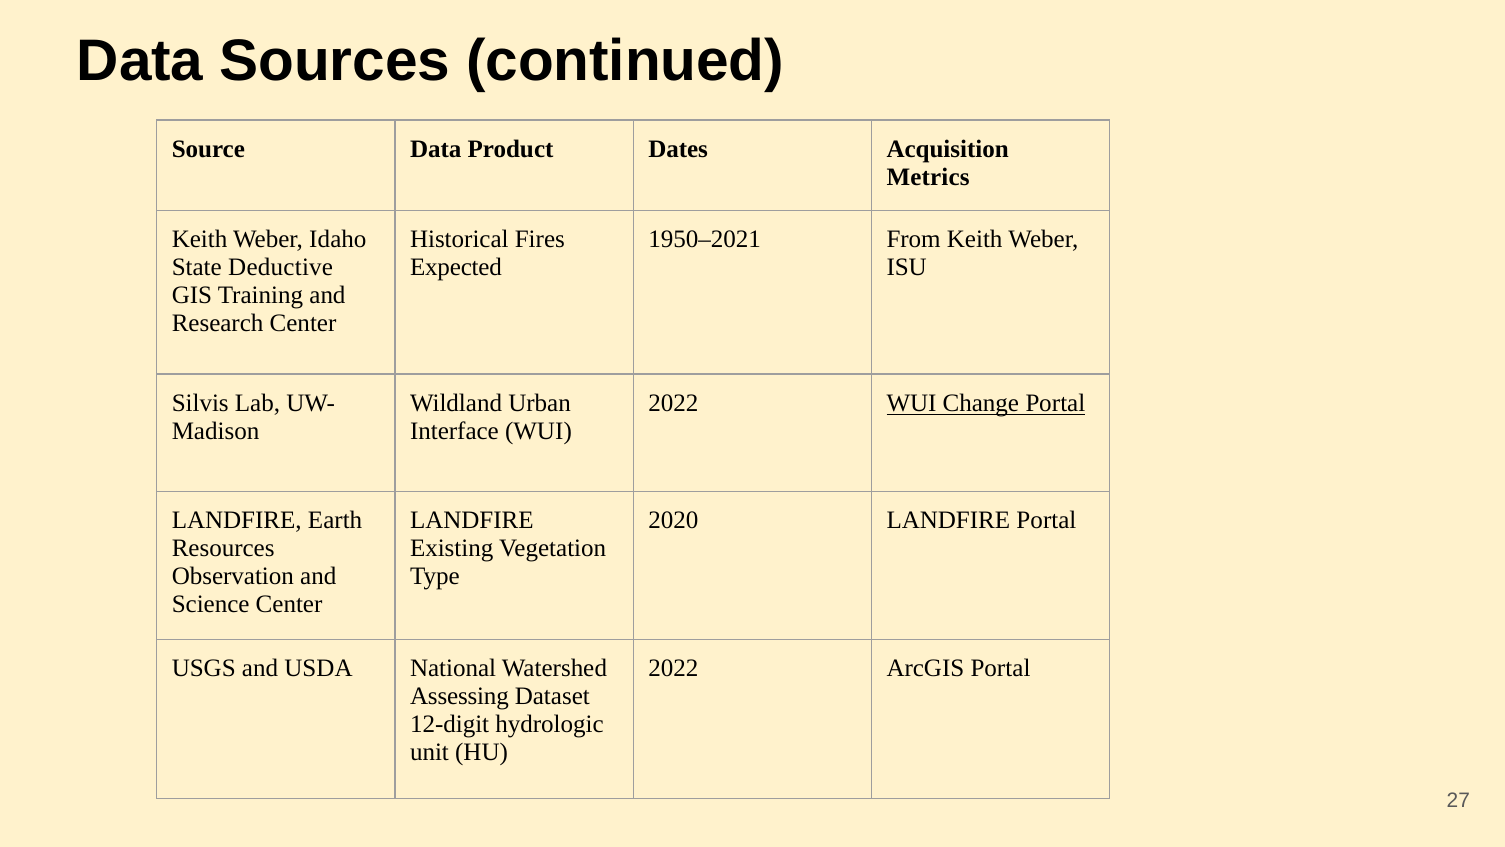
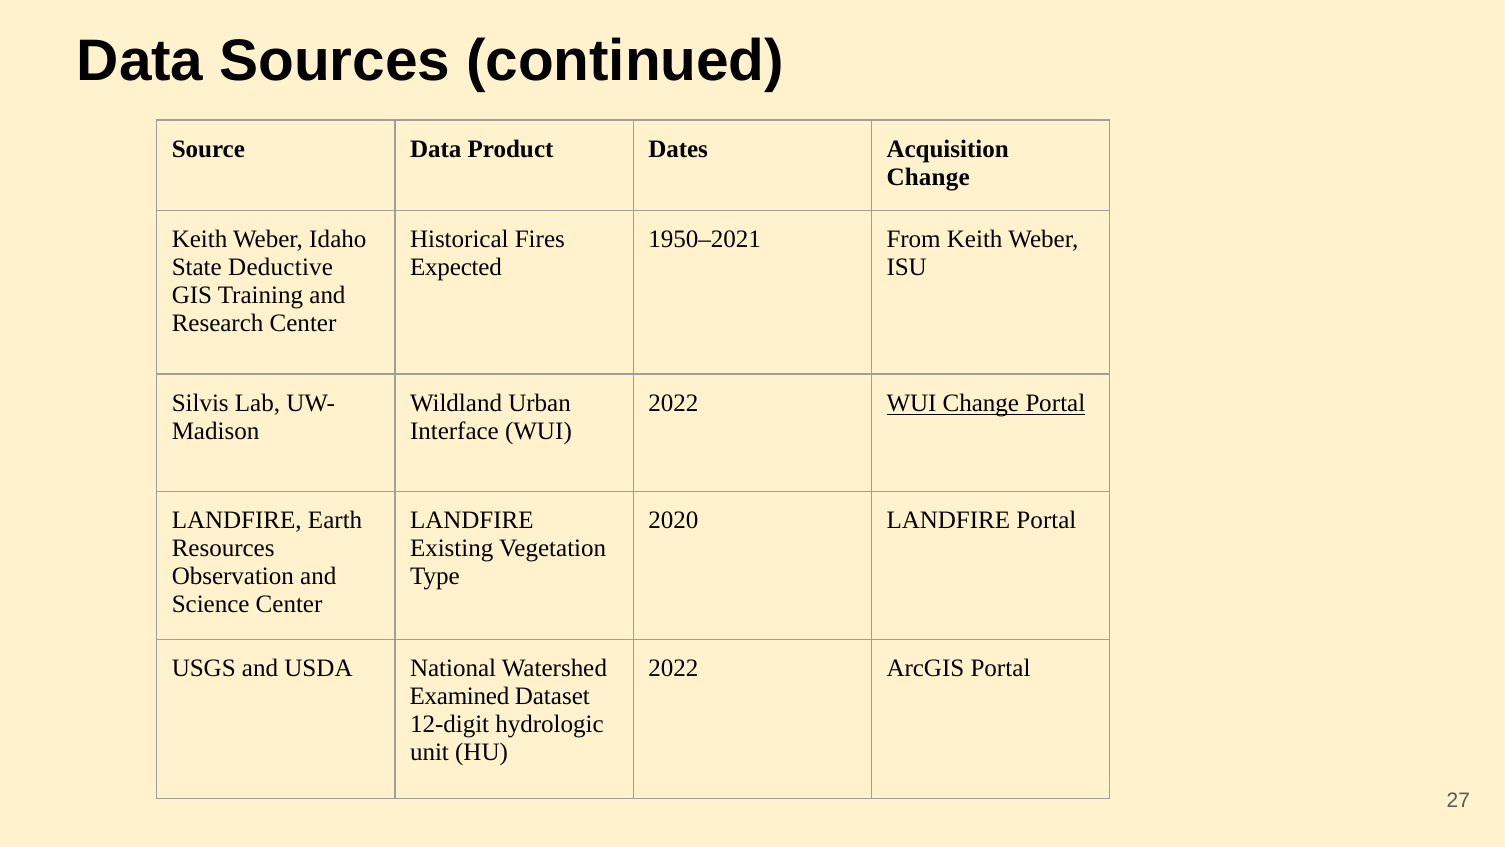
Metrics at (928, 177): Metrics -> Change
Assessing: Assessing -> Examined
